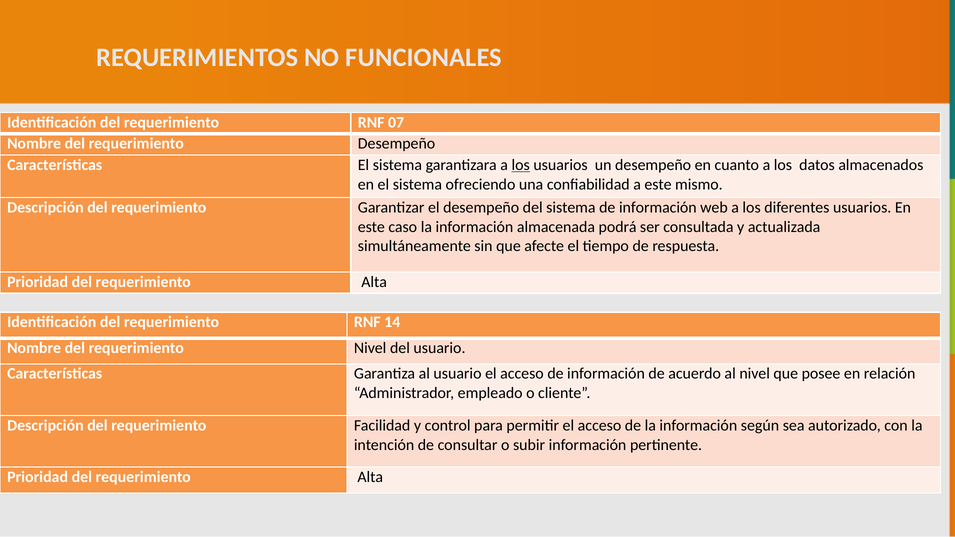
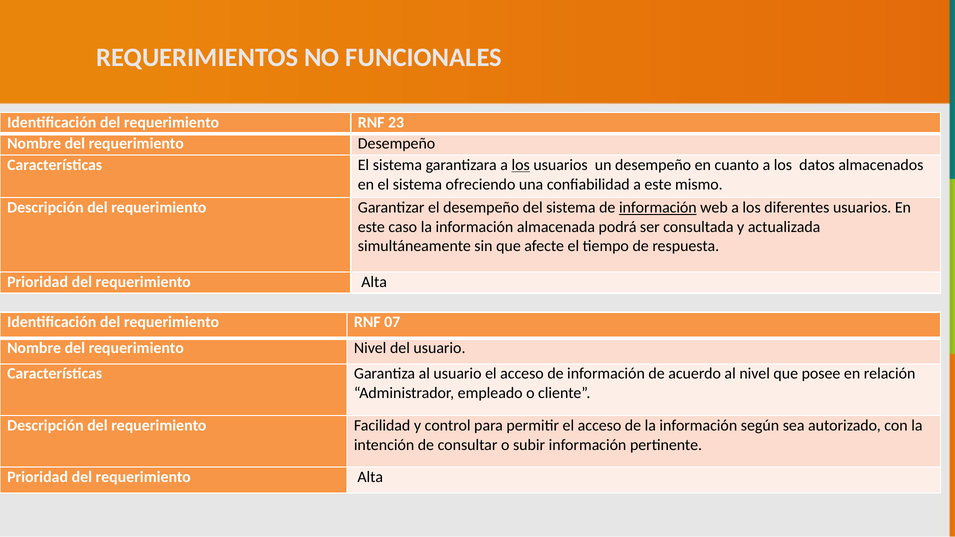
07: 07 -> 23
información at (658, 208) underline: none -> present
14: 14 -> 07
